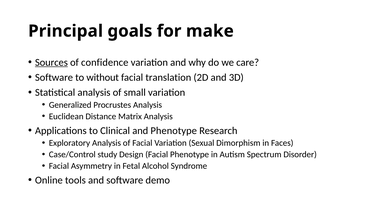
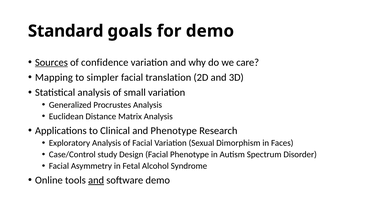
Principal: Principal -> Standard
for make: make -> demo
Software at (54, 77): Software -> Mapping
without: without -> simpler
and at (96, 180) underline: none -> present
